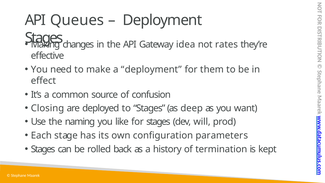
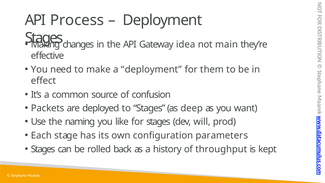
Queues: Queues -> Process
rates: rates -> main
Closing: Closing -> Packets
termination: termination -> throughput
